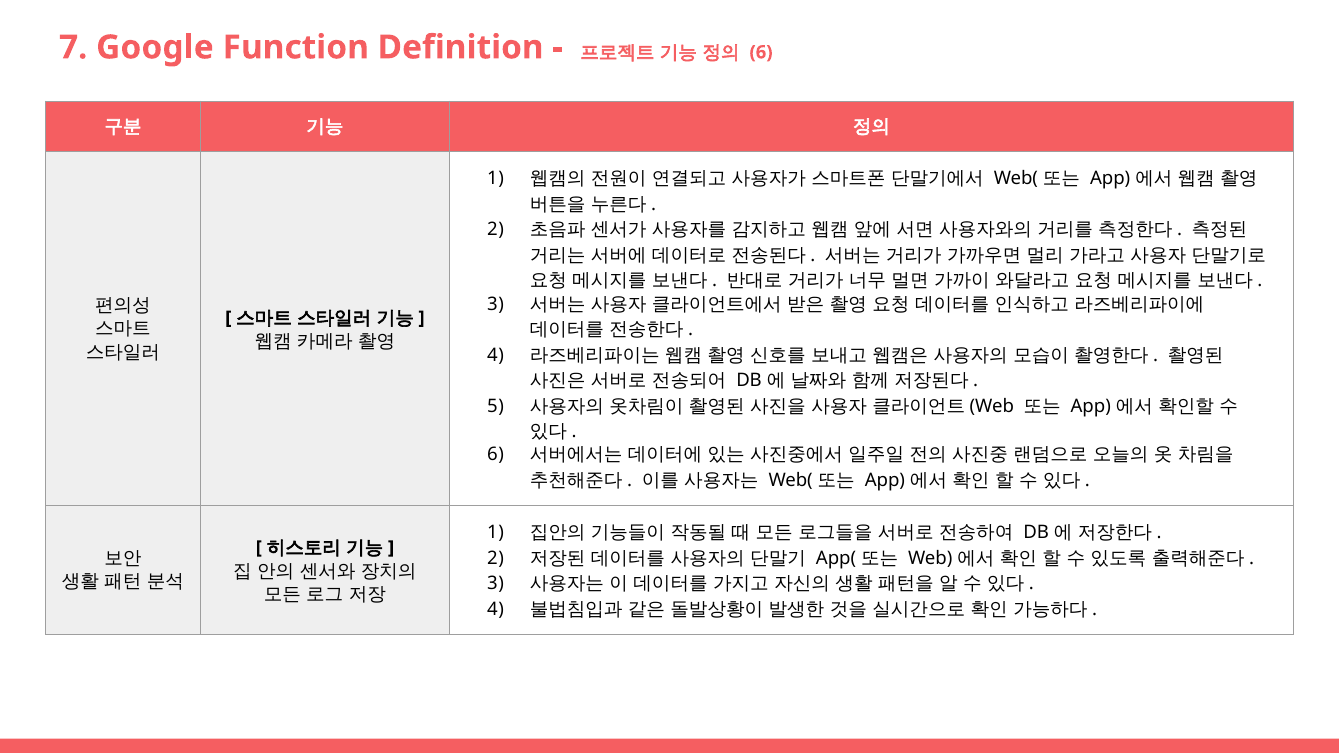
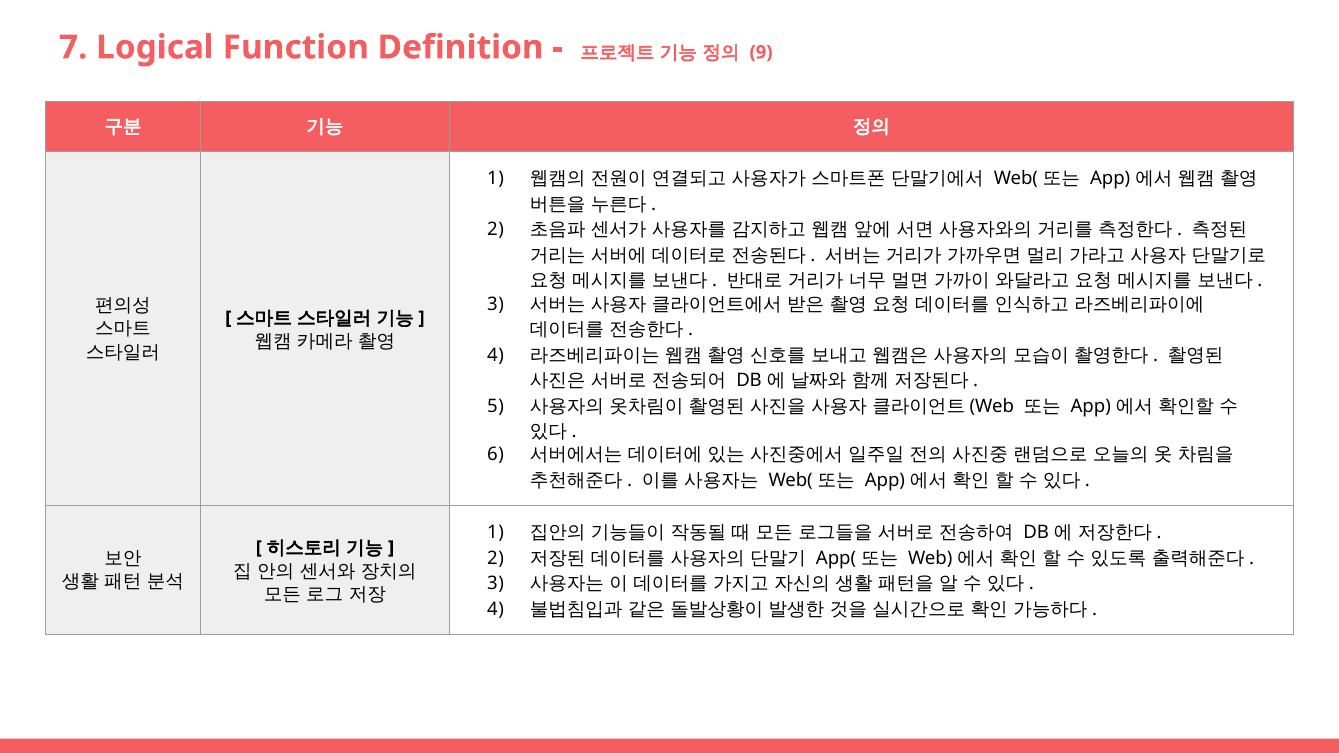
Google: Google -> Logical
6 at (761, 52): 6 -> 9
